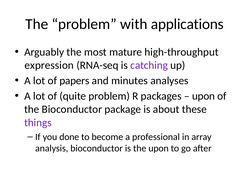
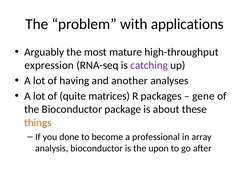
papers: papers -> having
minutes: minutes -> another
quite problem: problem -> matrices
upon at (203, 97): upon -> gene
things colour: purple -> orange
